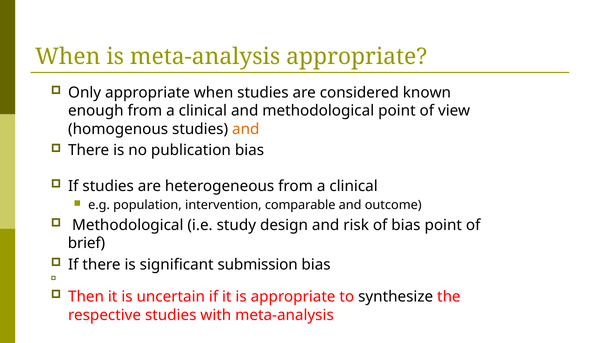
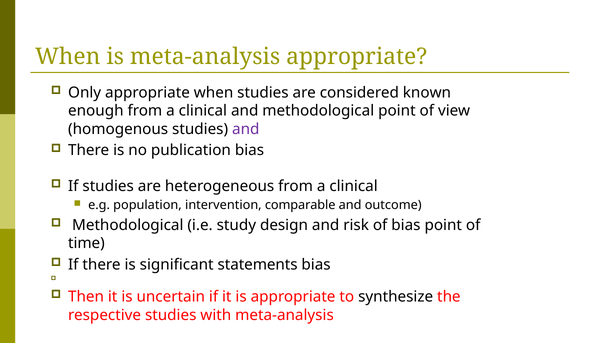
and at (246, 129) colour: orange -> purple
brief: brief -> time
submission: submission -> statements
